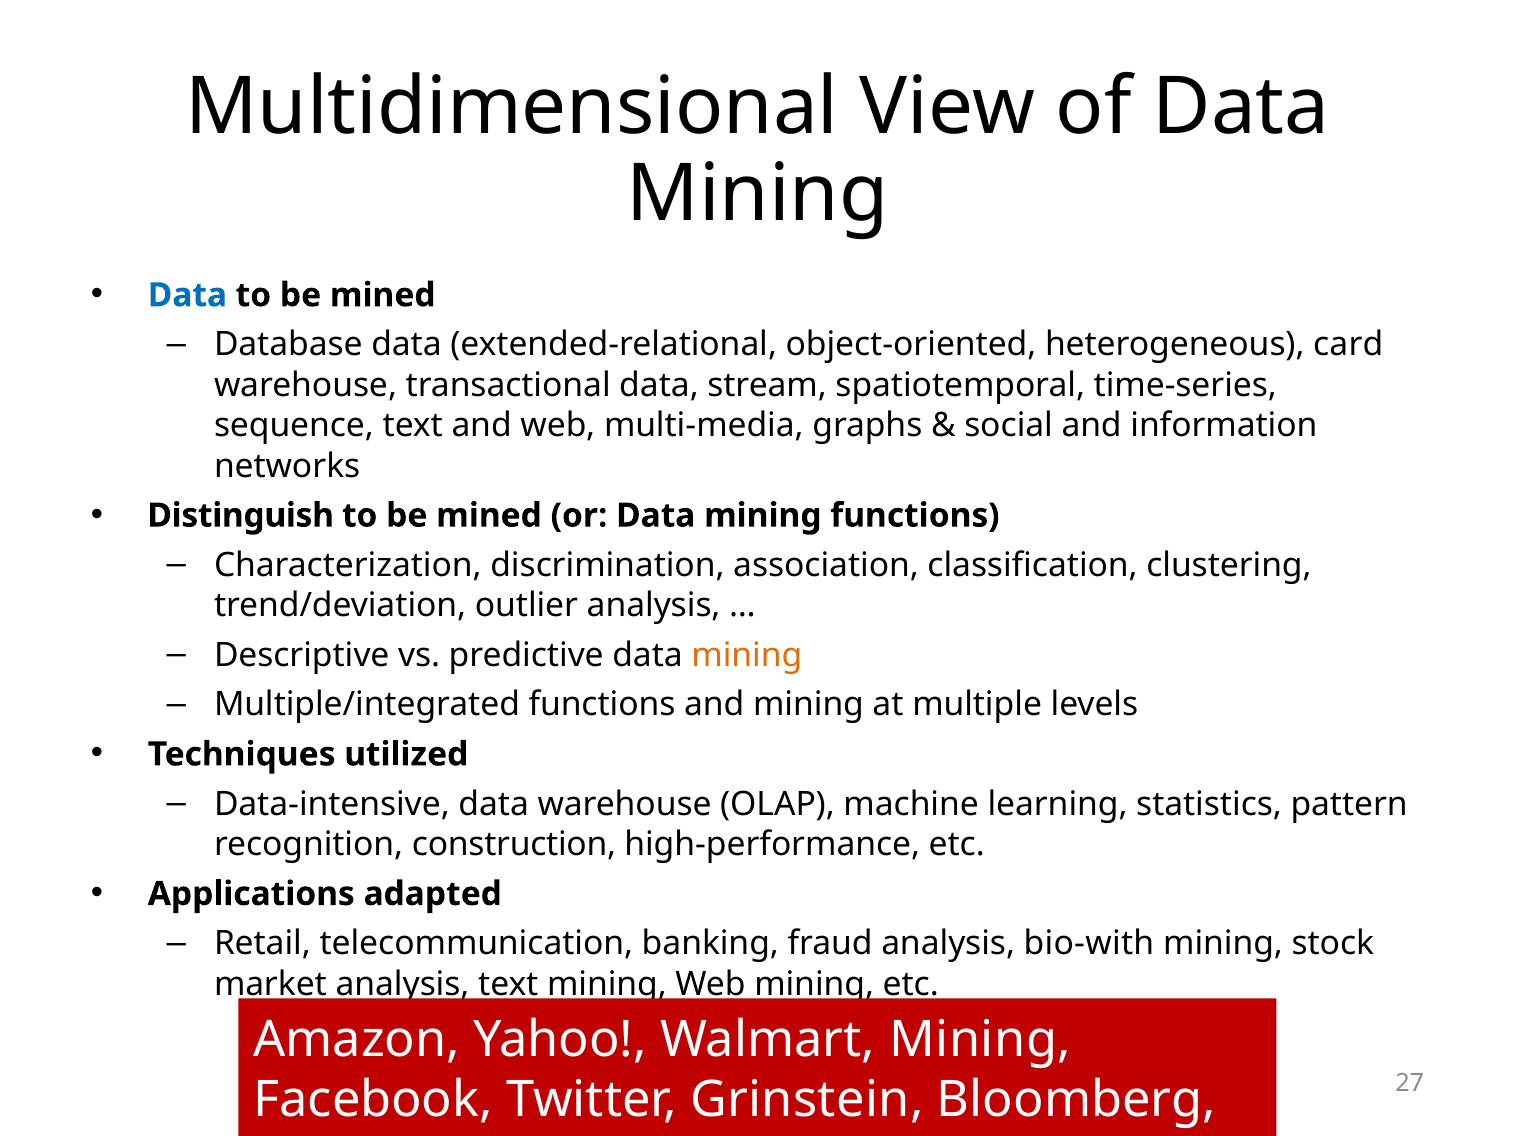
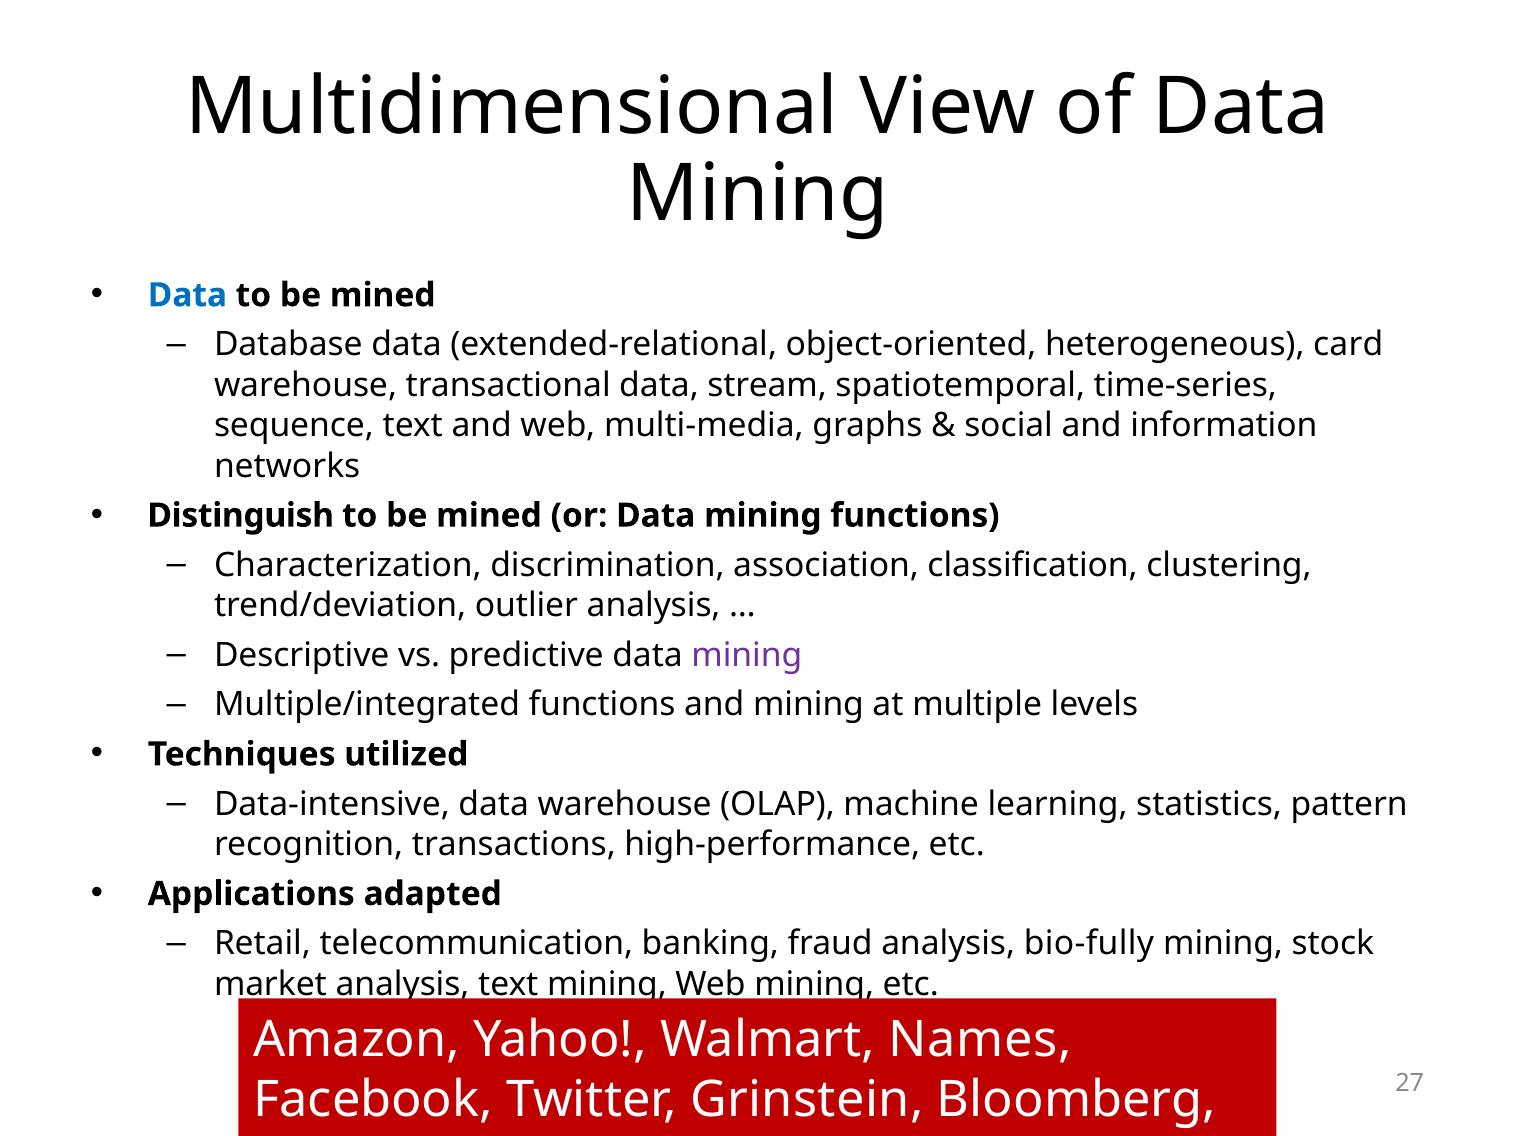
mining at (747, 655) colour: orange -> purple
construction: construction -> transactions
bio-with: bio-with -> bio-fully
Walmart Mining: Mining -> Names
